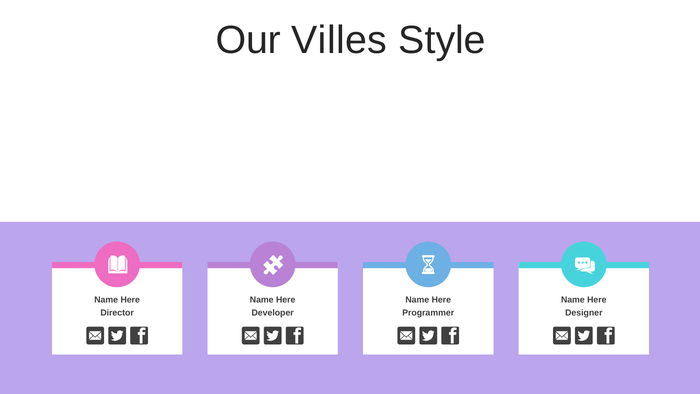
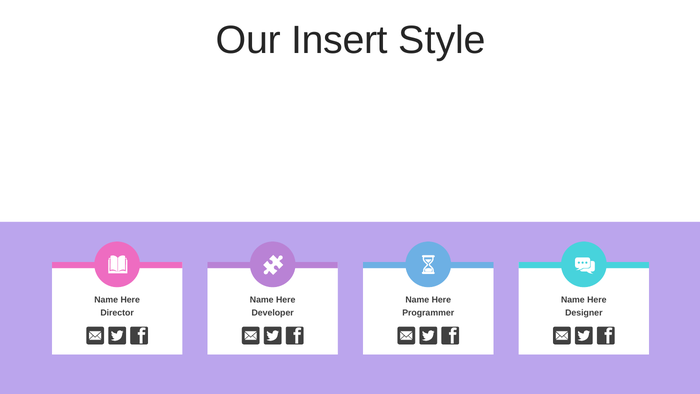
Villes: Villes -> Insert
